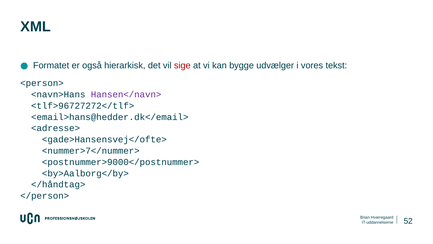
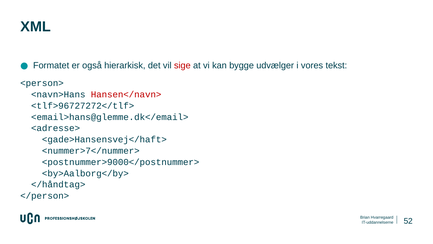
Hansen</navn> colour: purple -> red
<email>hans@hedder.dk</email>: <email>hans@hedder.dk</email> -> <email>hans@glemme.dk</email>
<gade>Hansensvej</ofte>: <gade>Hansensvej</ofte> -> <gade>Hansensvej</haft>
